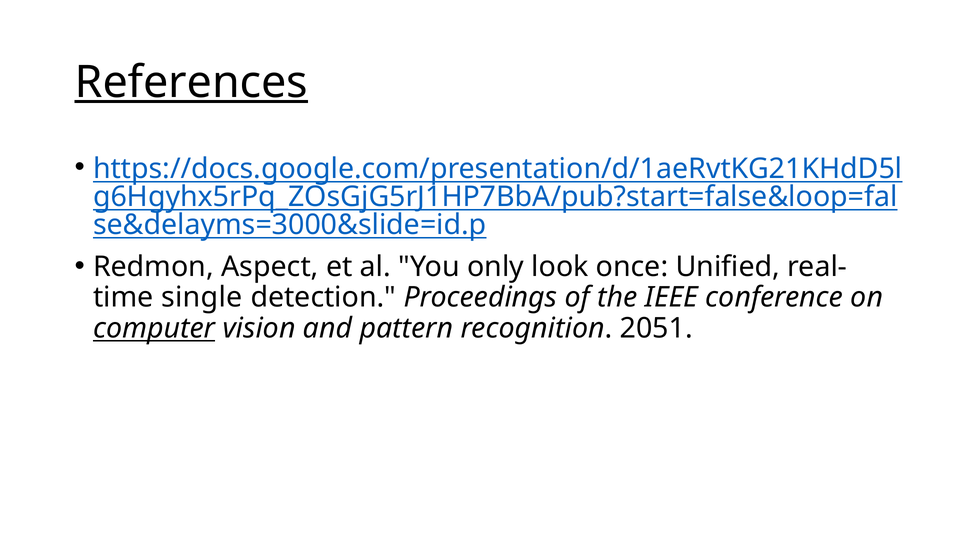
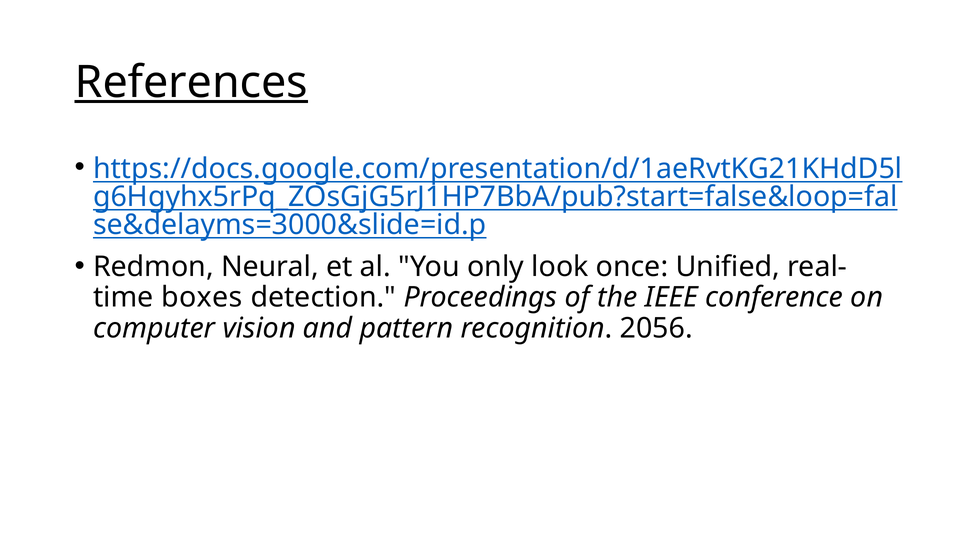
Aspect: Aspect -> Neural
single: single -> boxes
computer underline: present -> none
2051: 2051 -> 2056
